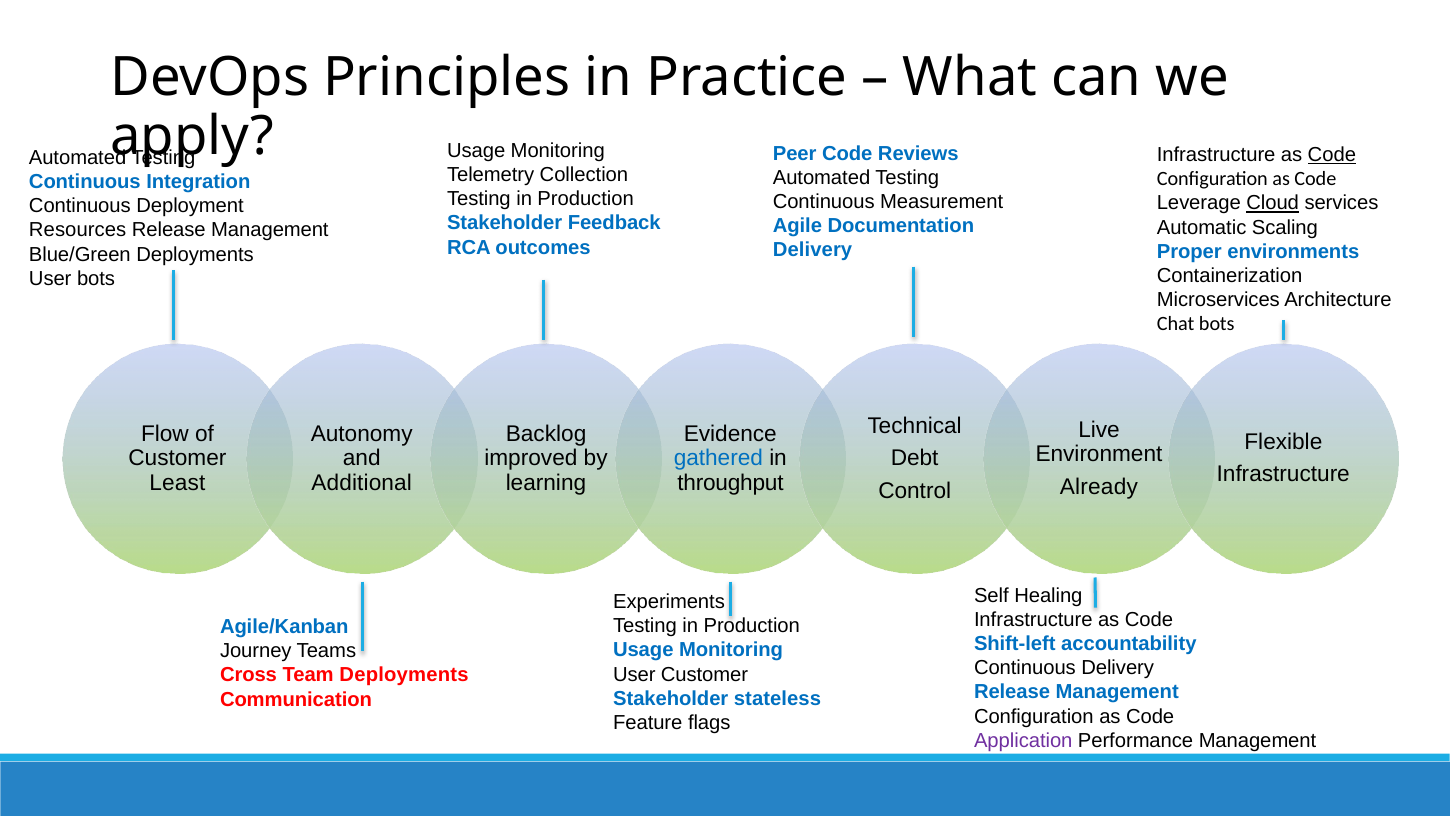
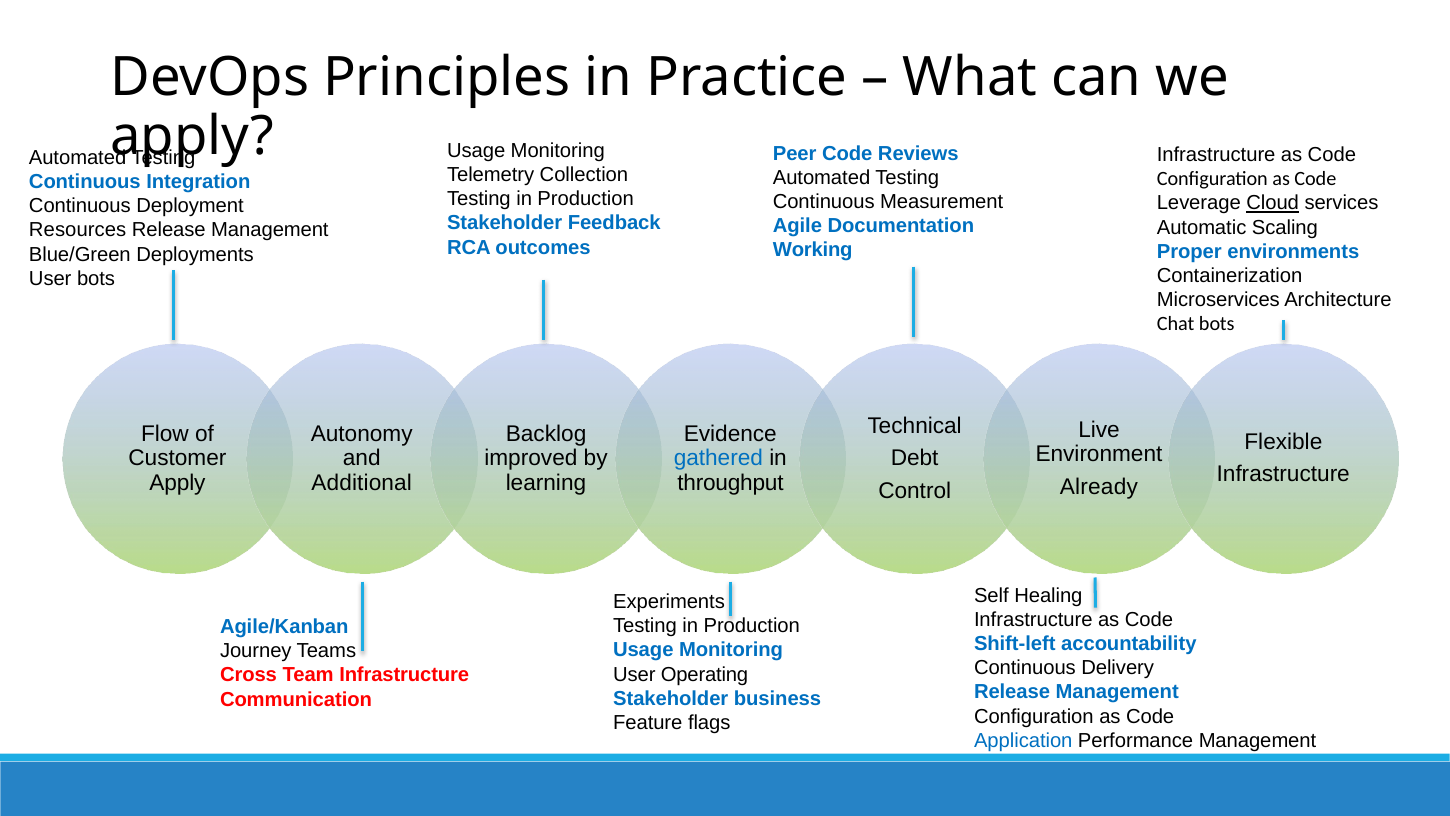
Code at (1332, 155) underline: present -> none
Delivery at (813, 250): Delivery -> Working
Least at (177, 482): Least -> Apply
User Customer: Customer -> Operating
Team Deployments: Deployments -> Infrastructure
stateless: stateless -> business
Application colour: purple -> blue
